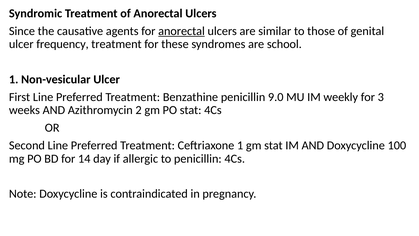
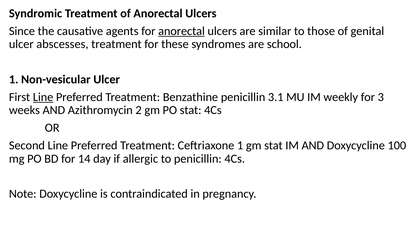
frequency: frequency -> abscesses
Line at (43, 97) underline: none -> present
9.0: 9.0 -> 3.1
